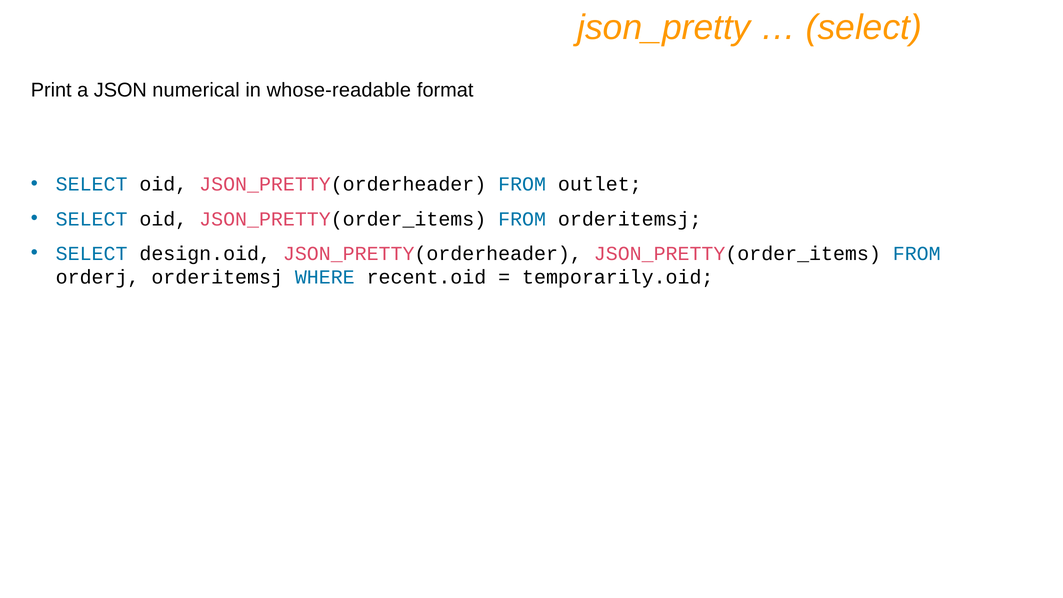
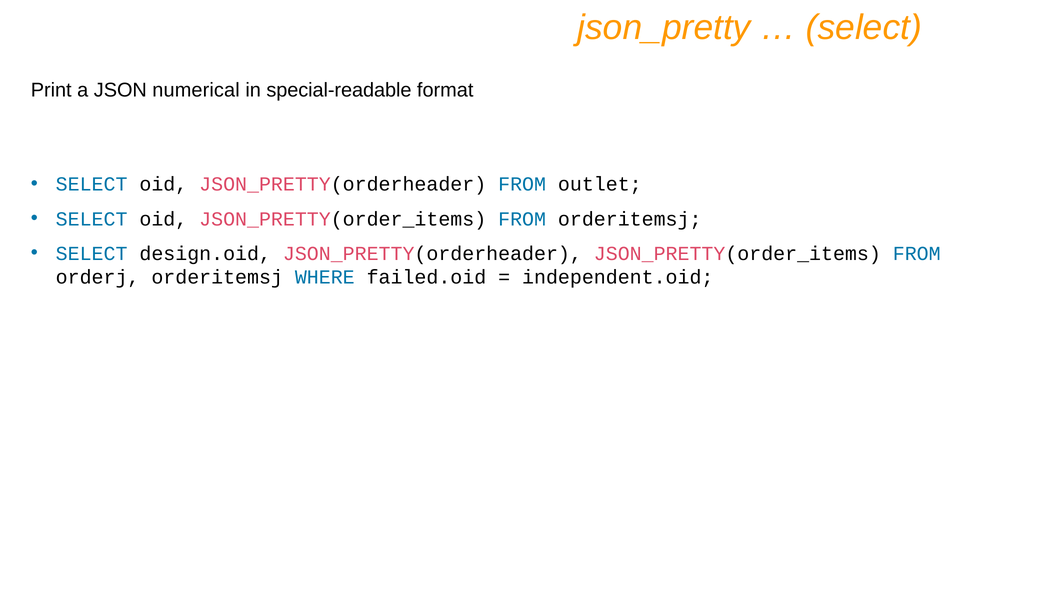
whose-readable: whose-readable -> special-readable
recent.oid: recent.oid -> failed.oid
temporarily.oid: temporarily.oid -> independent.oid
